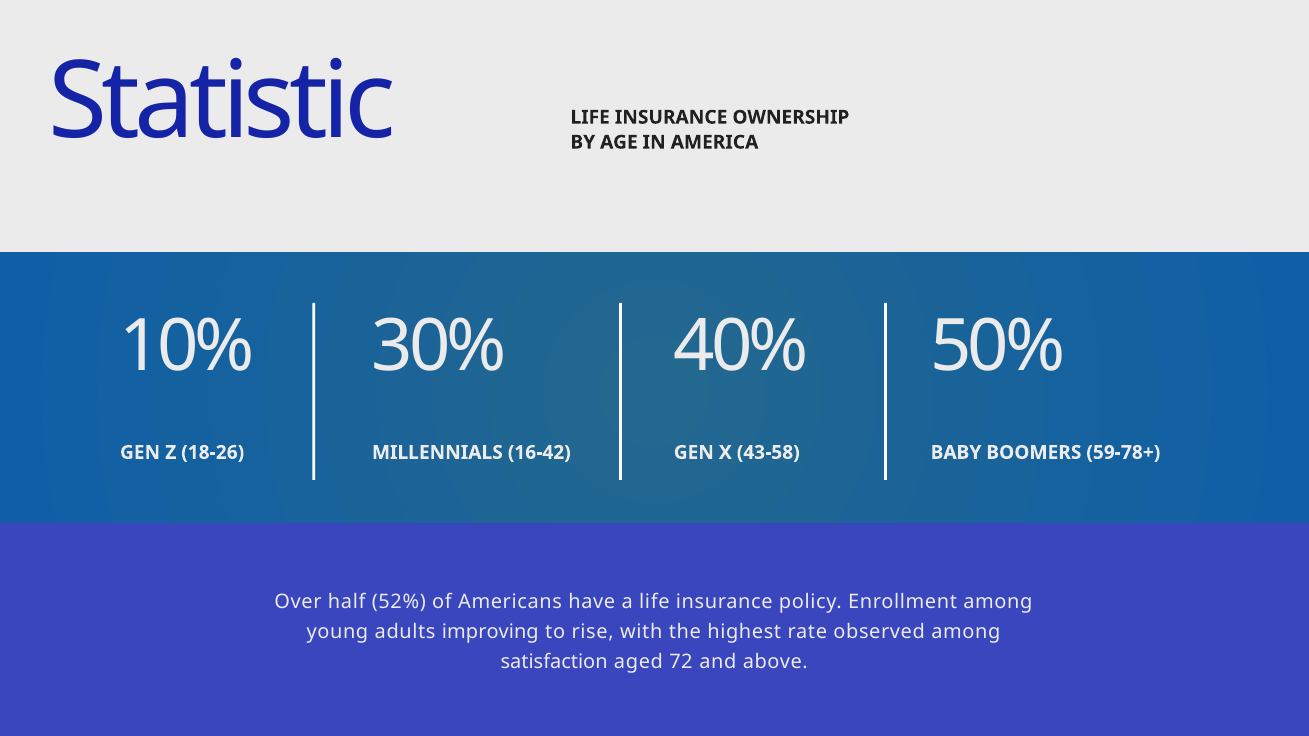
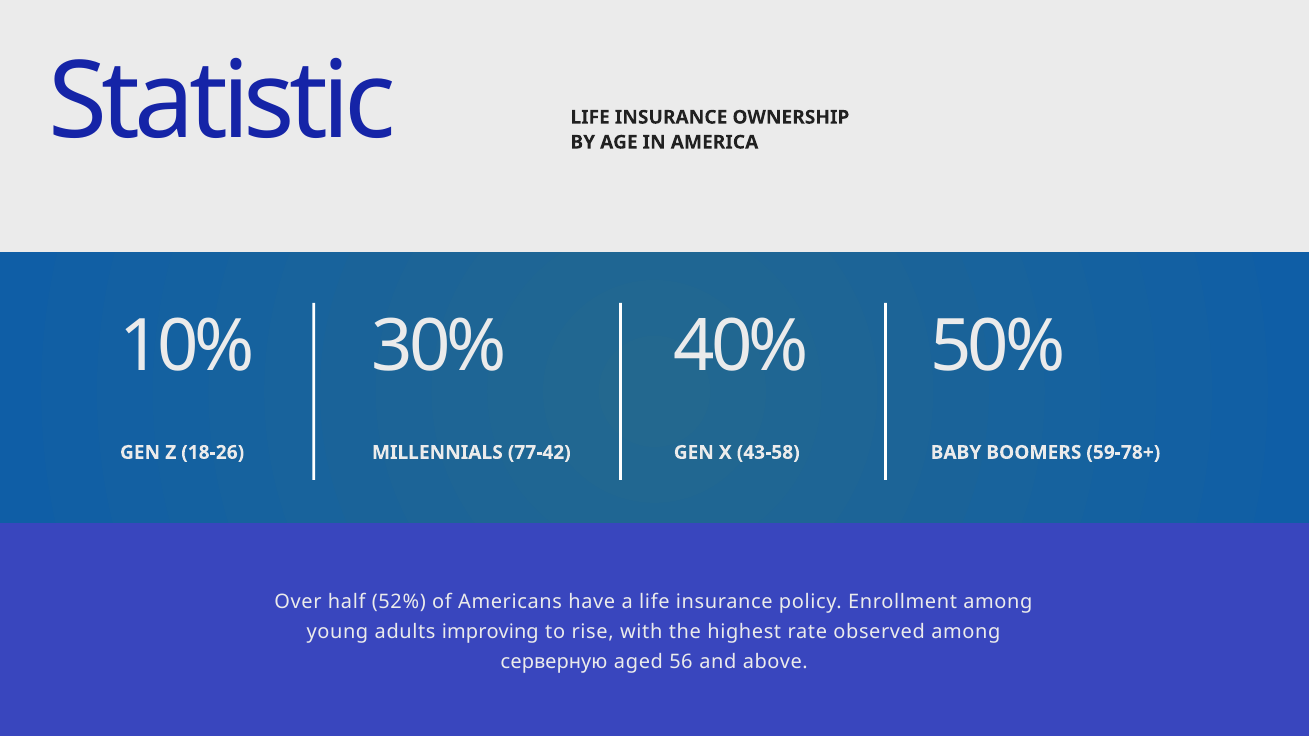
16-42: 16-42 -> 77-42
satisfaction: satisfaction -> серверную
72: 72 -> 56
